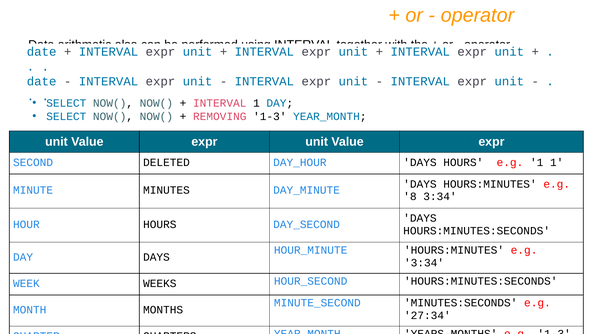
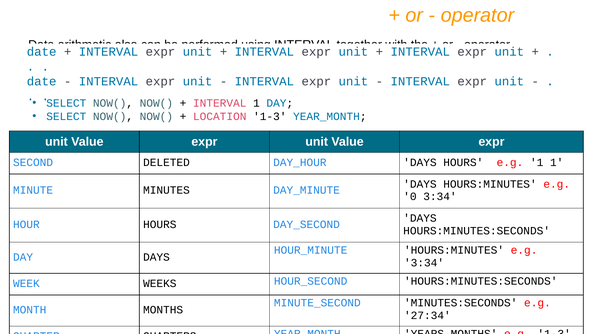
REMOVING: REMOVING -> LOCATION
8: 8 -> 0
